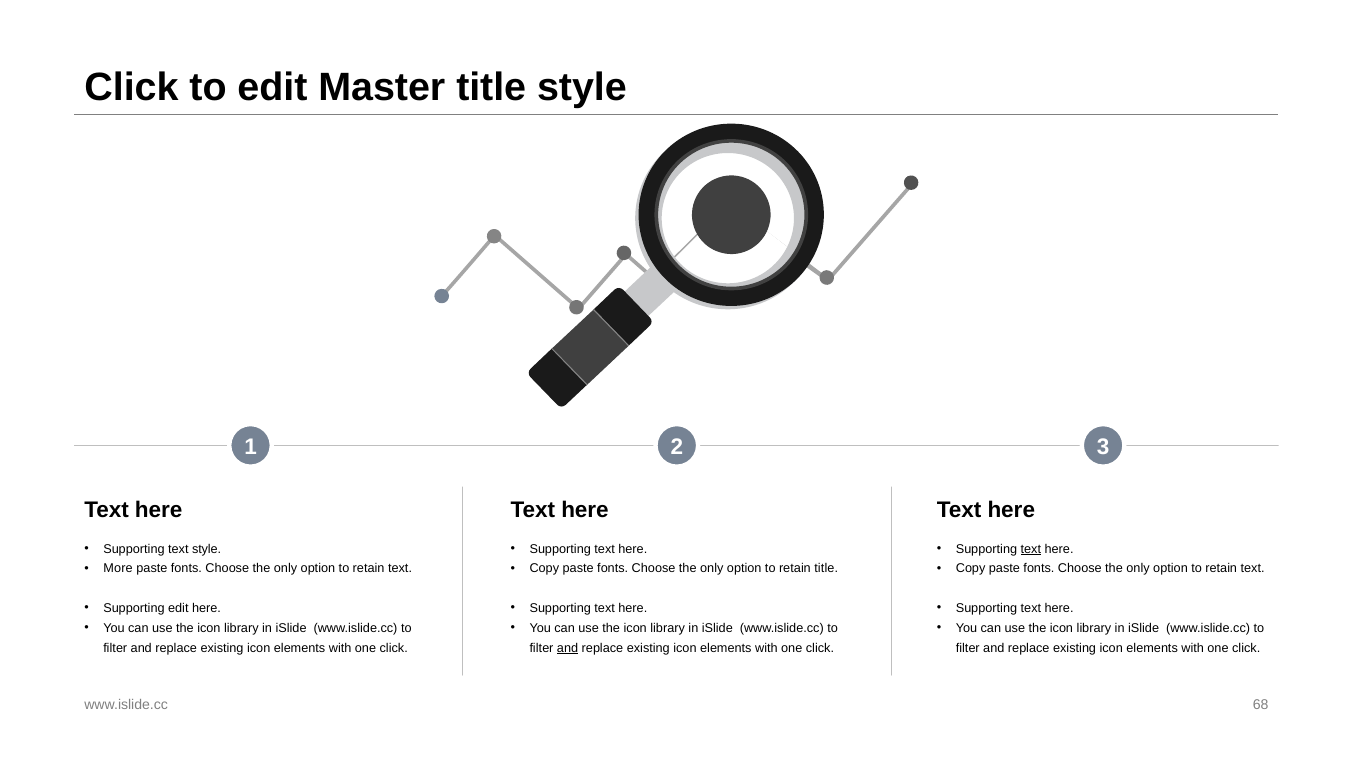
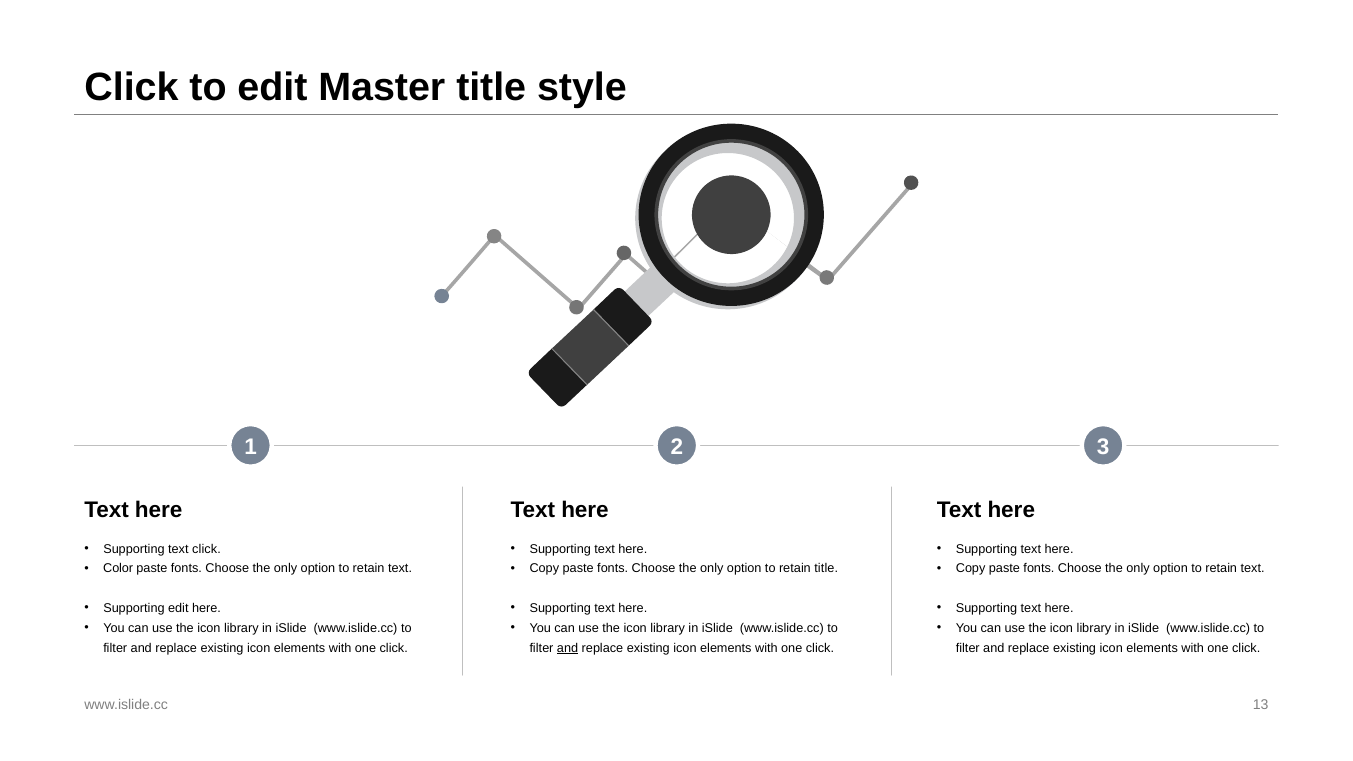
text style: style -> click
text at (1031, 549) underline: present -> none
More: More -> Color
68: 68 -> 13
